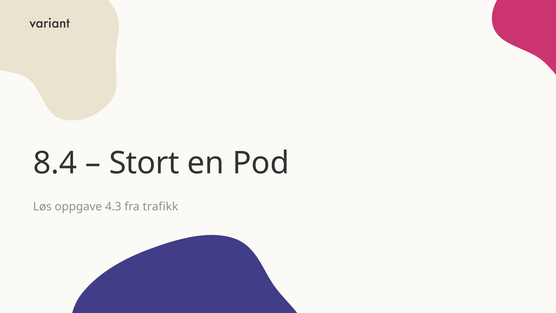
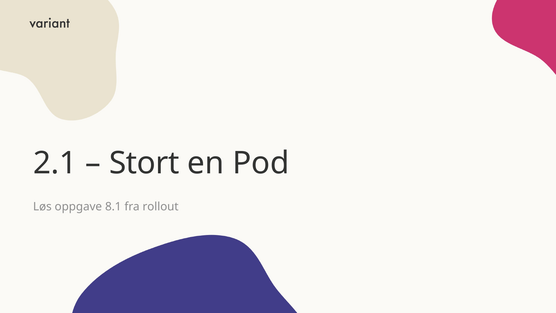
8.4: 8.4 -> 2.1
4.3: 4.3 -> 8.1
trafikk: trafikk -> rollout
